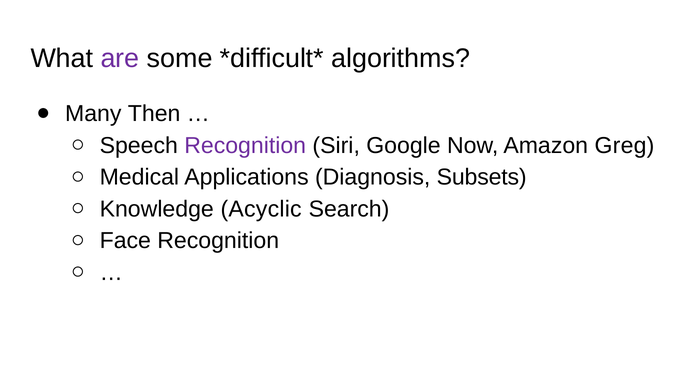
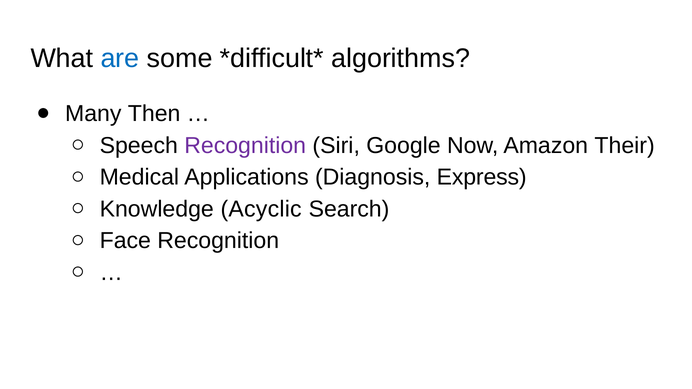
are colour: purple -> blue
Greg: Greg -> Their
Subsets: Subsets -> Express
